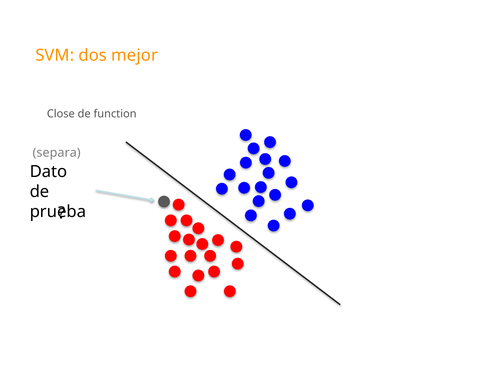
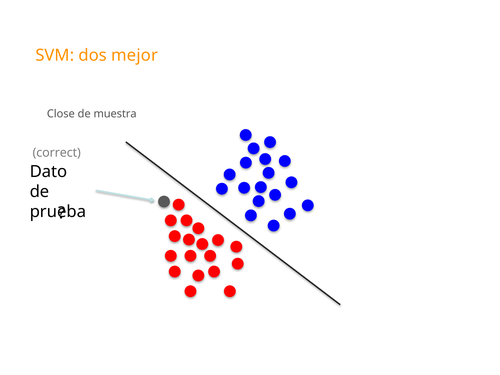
function: function -> muestra
separa: separa -> correct
